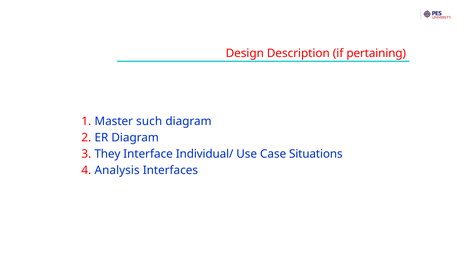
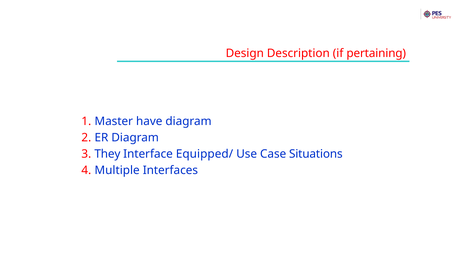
such: such -> have
Individual/: Individual/ -> Equipped/
Analysis: Analysis -> Multiple
